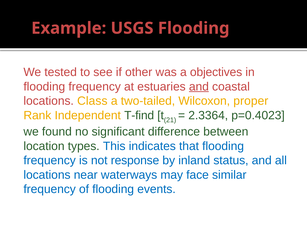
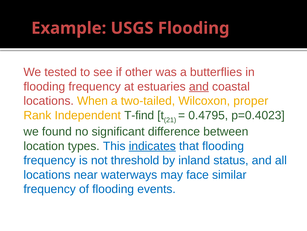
objectives: objectives -> butterflies
Class: Class -> When
2.3364: 2.3364 -> 0.4795
indicates underline: none -> present
response: response -> threshold
